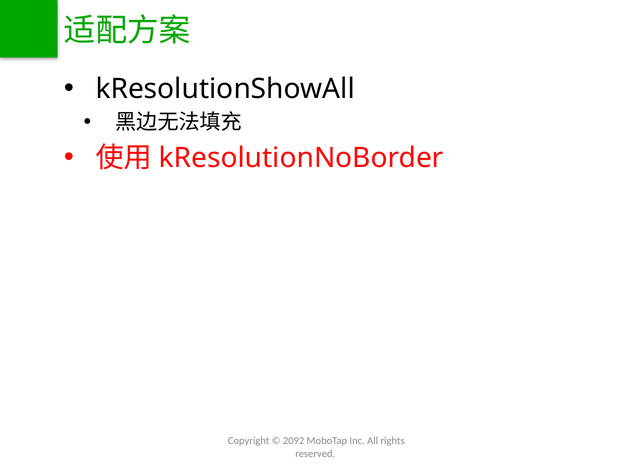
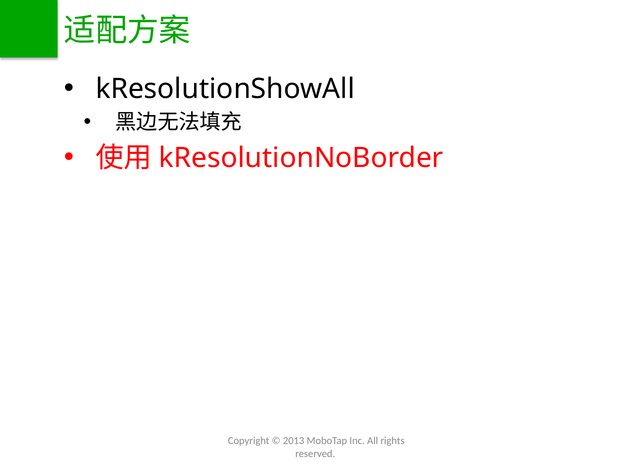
2092: 2092 -> 2013
